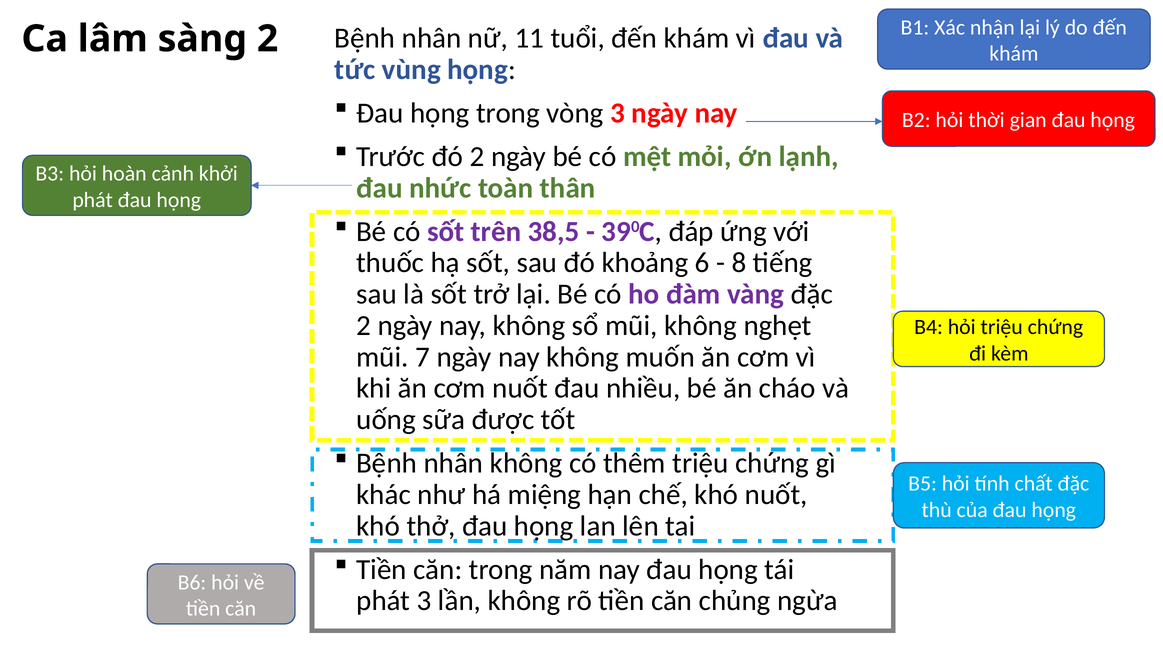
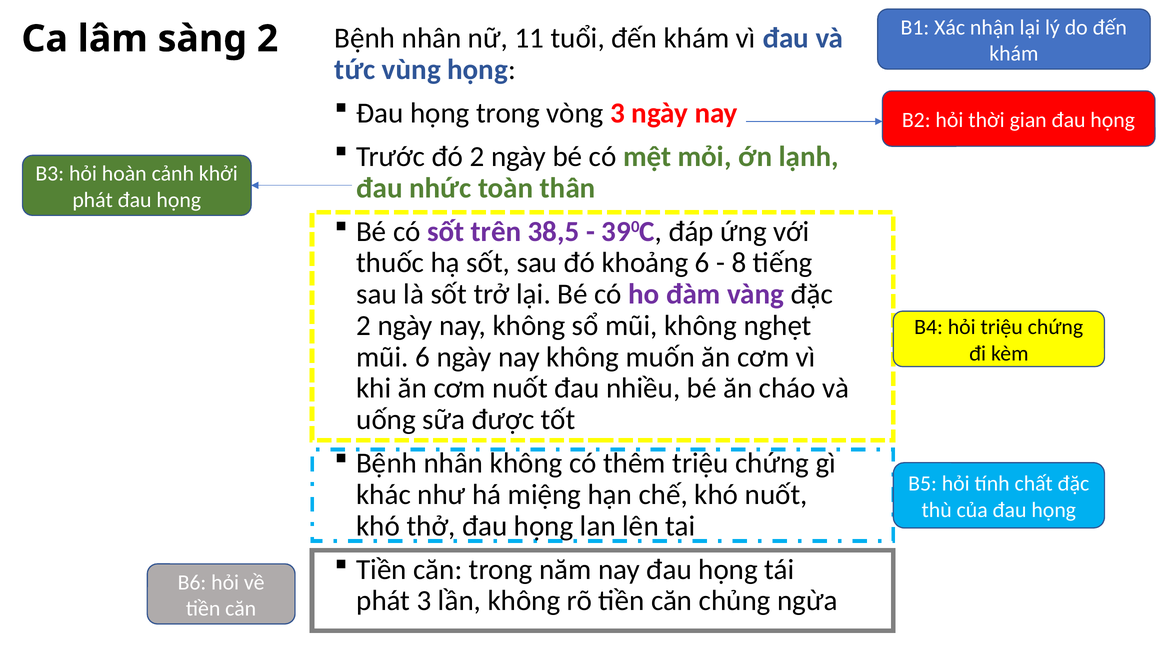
mũi 7: 7 -> 6
